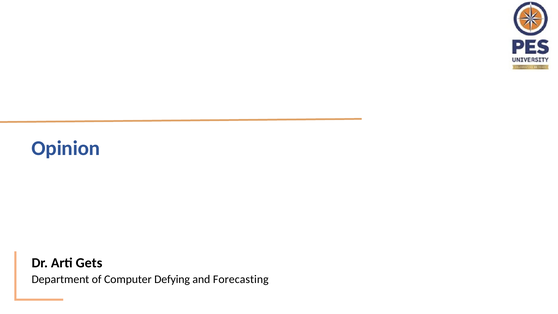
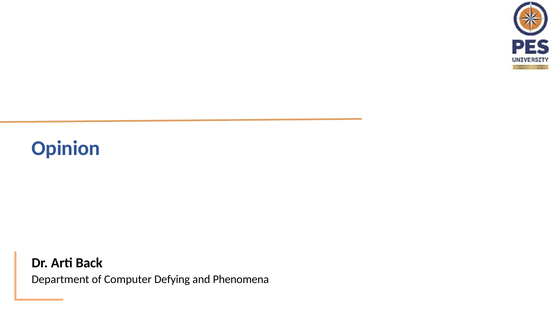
Gets: Gets -> Back
Forecasting: Forecasting -> Phenomena
